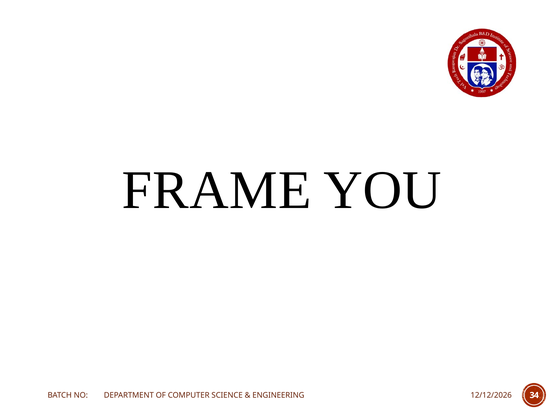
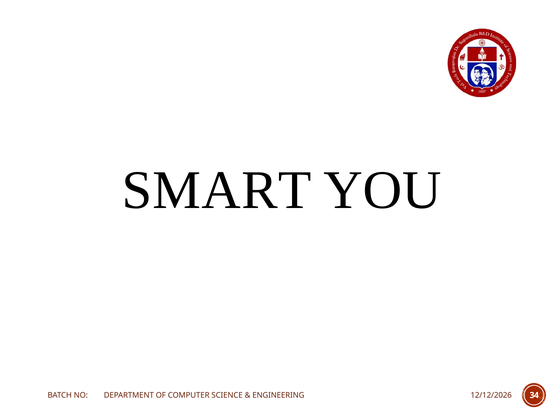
FRAME: FRAME -> SMART
